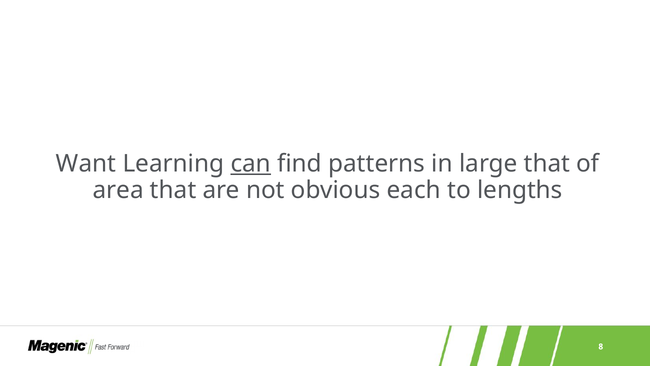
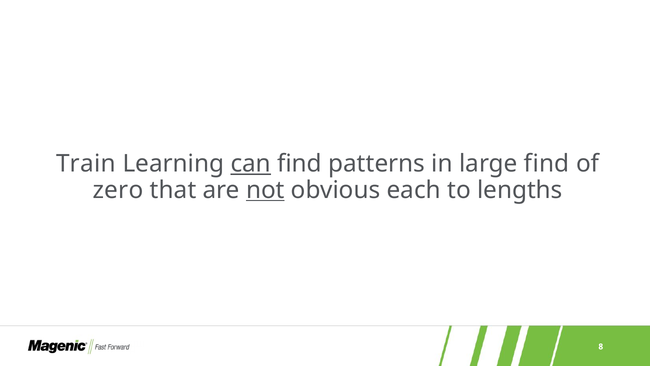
Want: Want -> Train
large that: that -> find
area: area -> zero
not underline: none -> present
